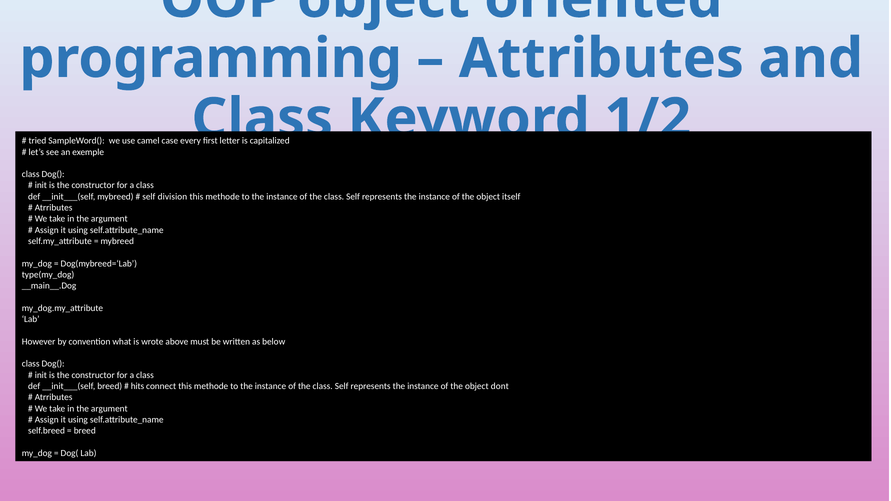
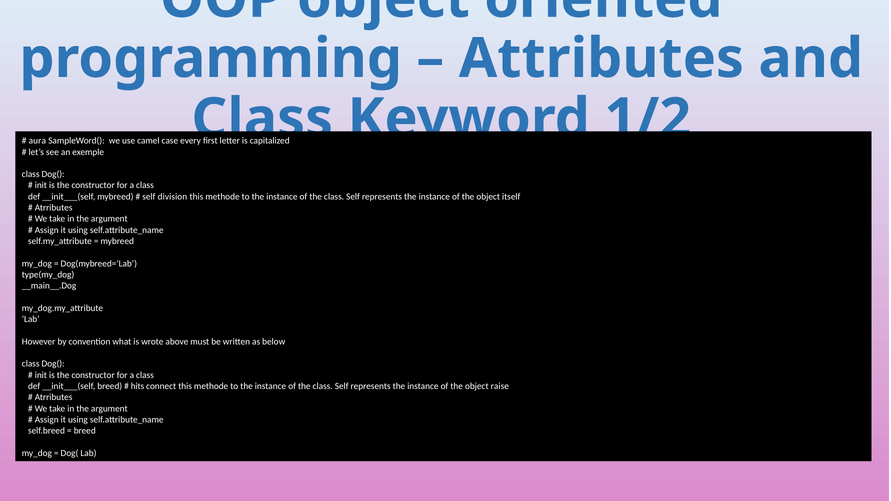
tried: tried -> aura
dont: dont -> raise
